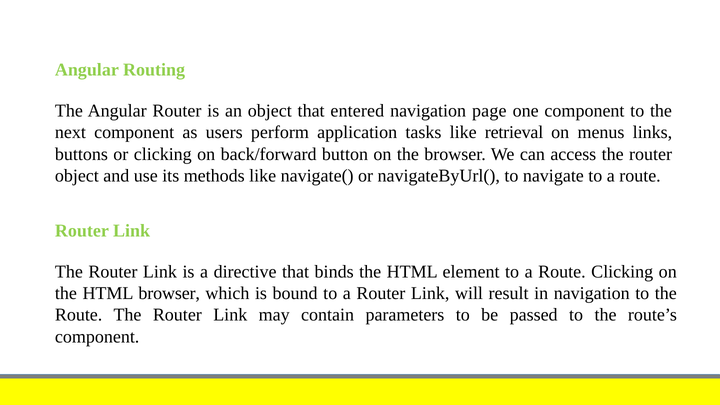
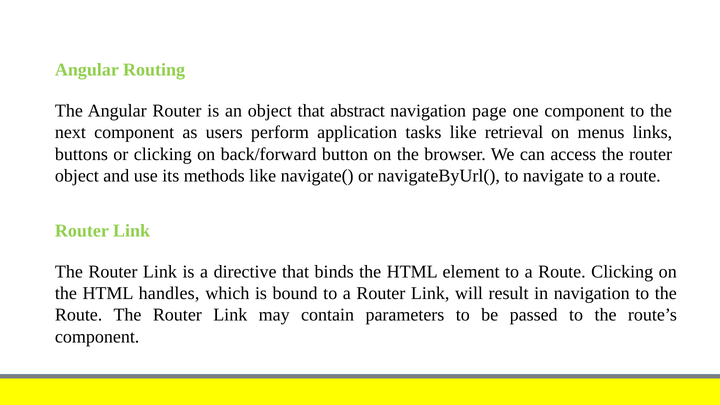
entered: entered -> abstract
HTML browser: browser -> handles
